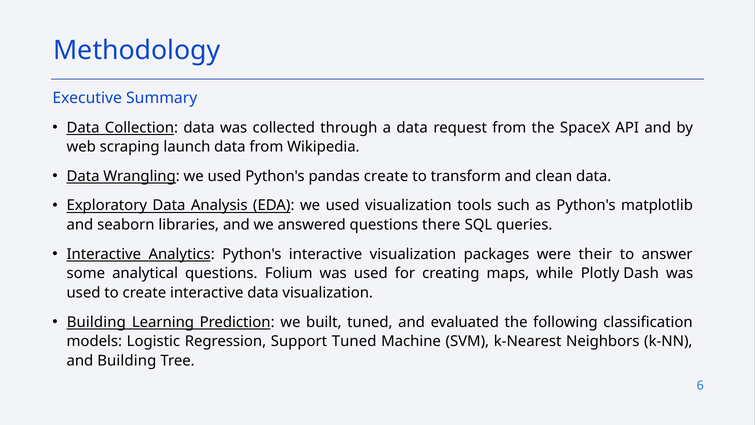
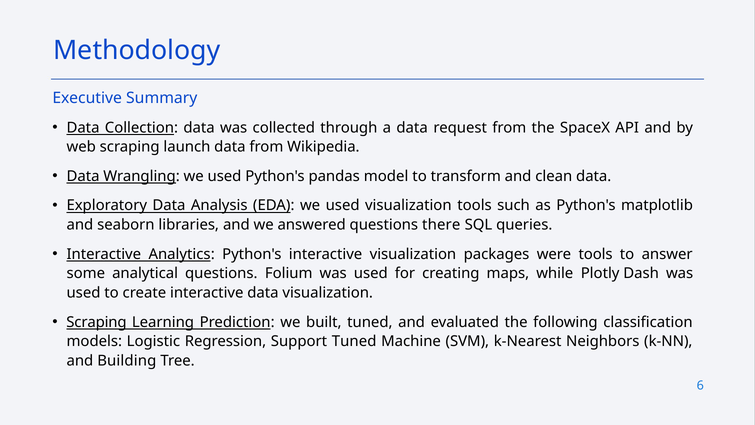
pandas create: create -> model
were their: their -> tools
Building at (96, 322): Building -> Scraping
